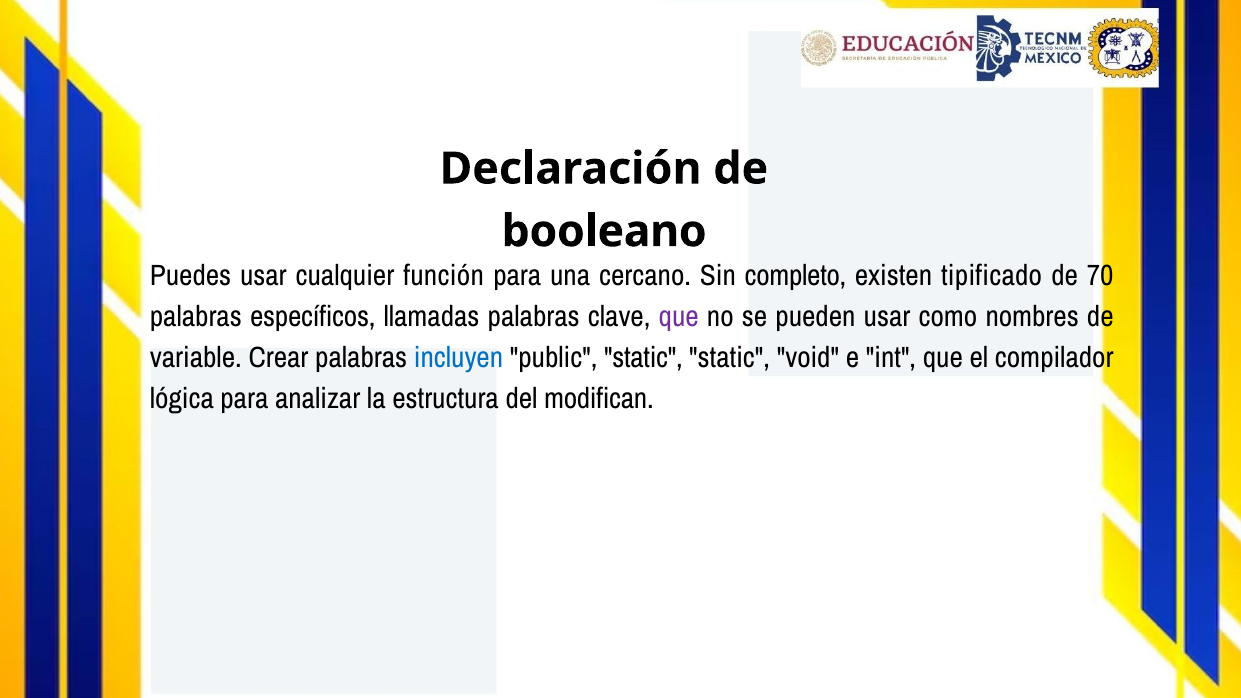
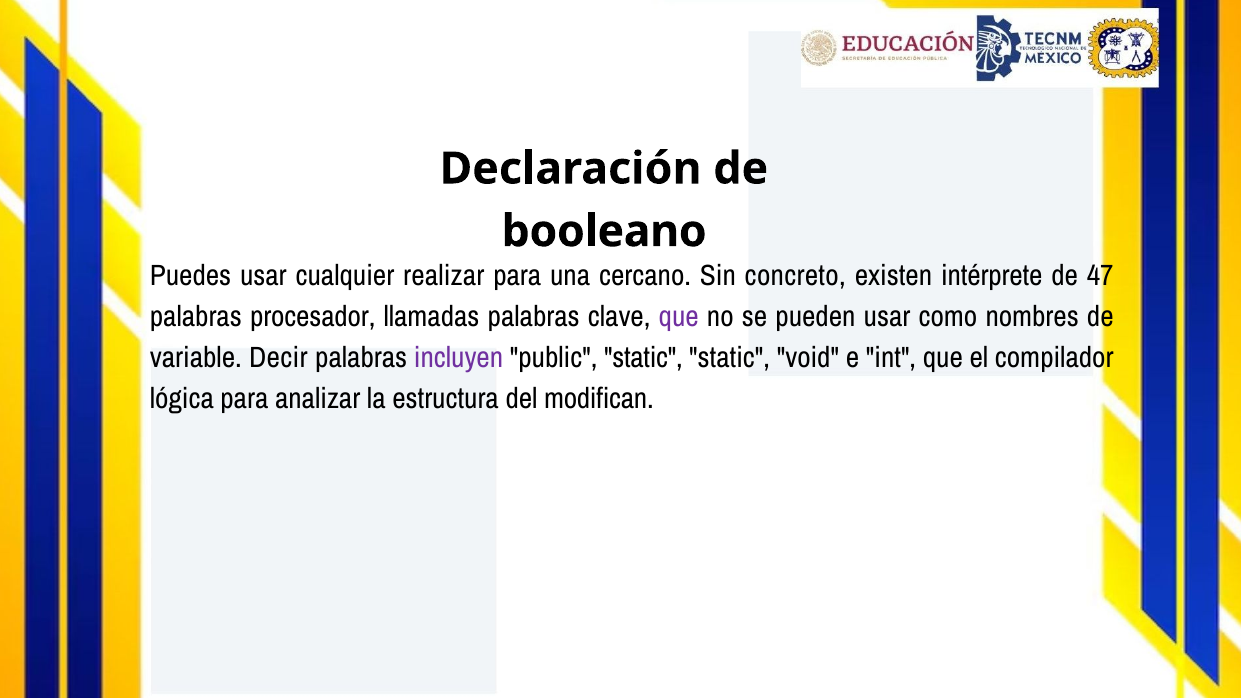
función: función -> realizar
completo: completo -> concreto
tipificado: tipificado -> intérprete
70: 70 -> 47
específicos: específicos -> procesador
Crear: Crear -> Decir
incluyen colour: blue -> purple
